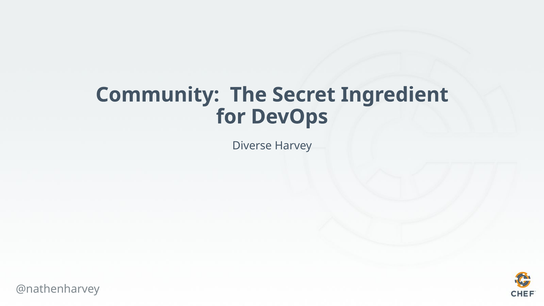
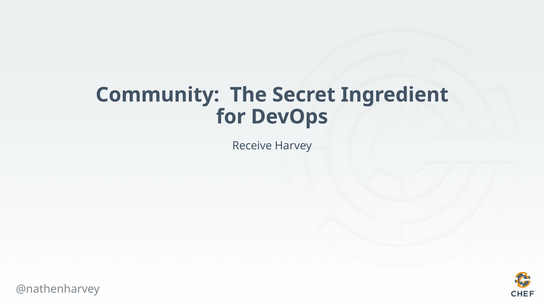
Diverse: Diverse -> Receive
